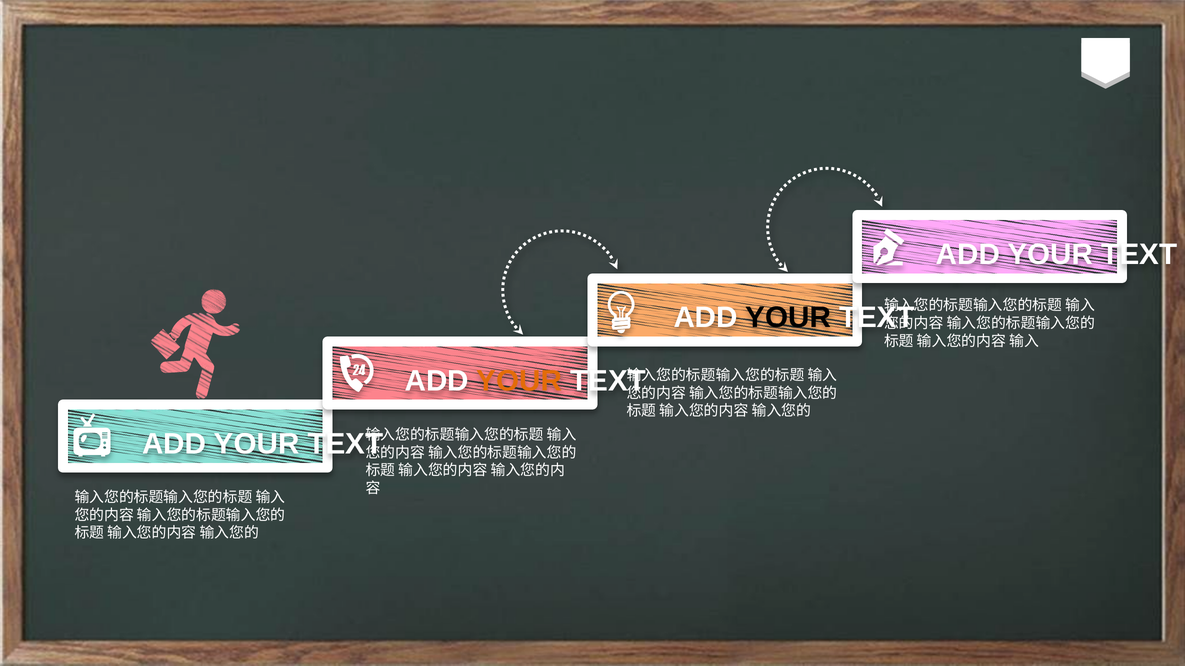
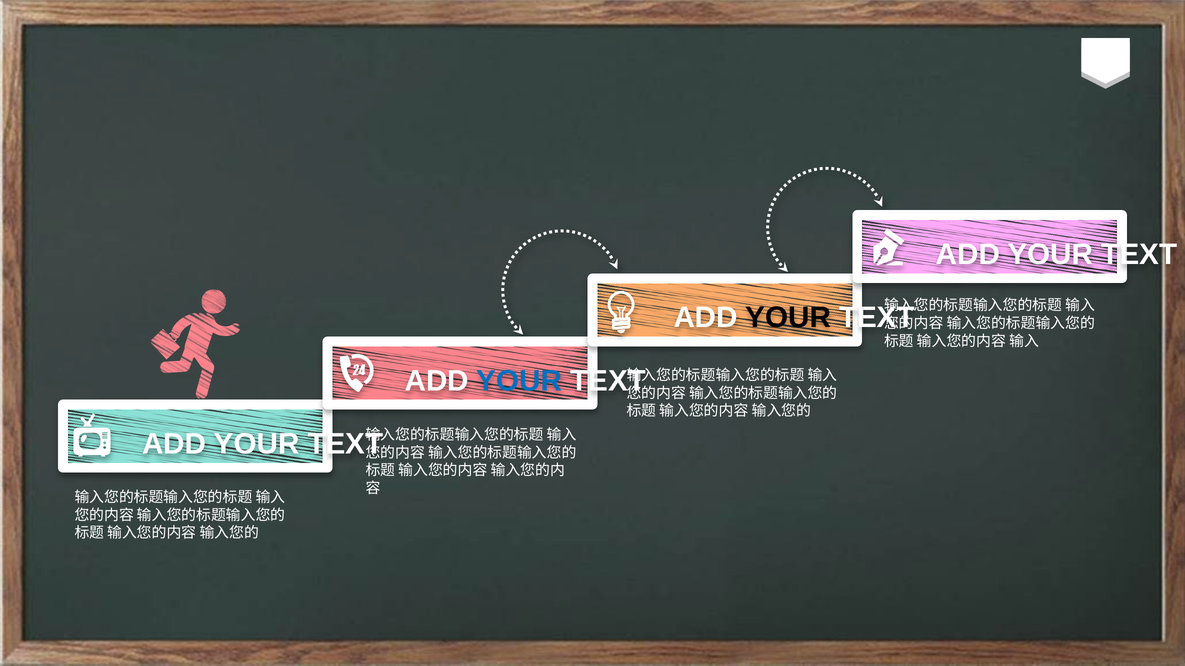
YOUR at (519, 381) colour: orange -> blue
